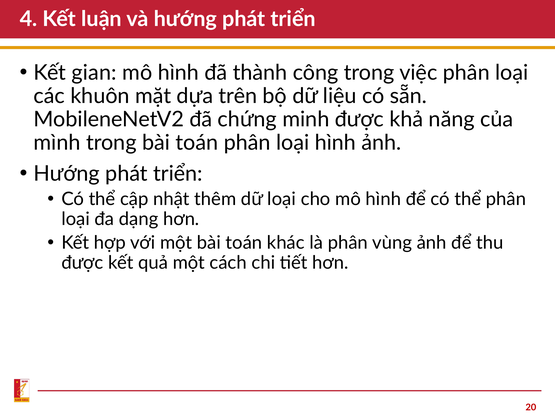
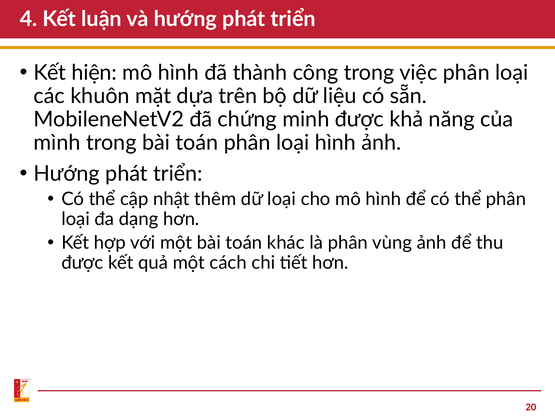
gian: gian -> hiện
